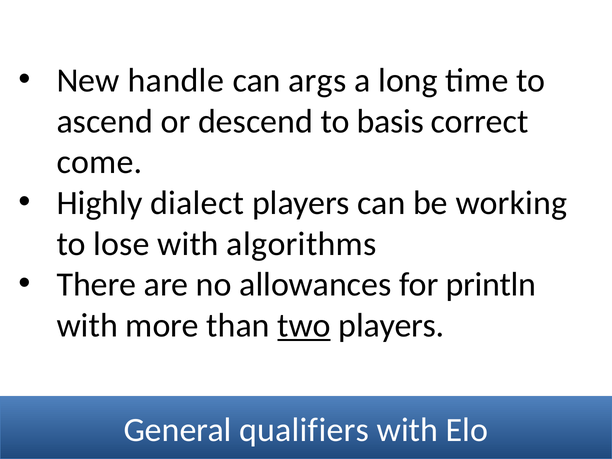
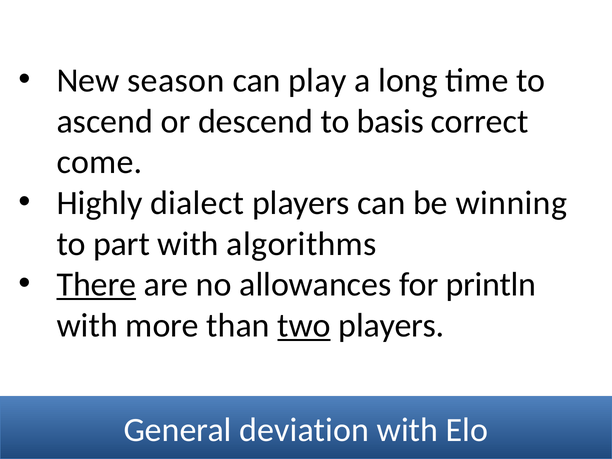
handle: handle -> season
args: args -> play
working: working -> winning
lose: lose -> part
There underline: none -> present
qualifiers: qualifiers -> deviation
